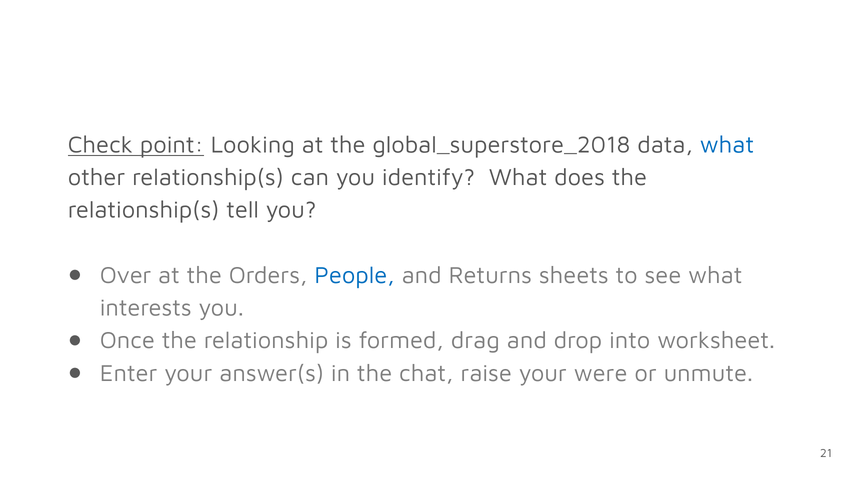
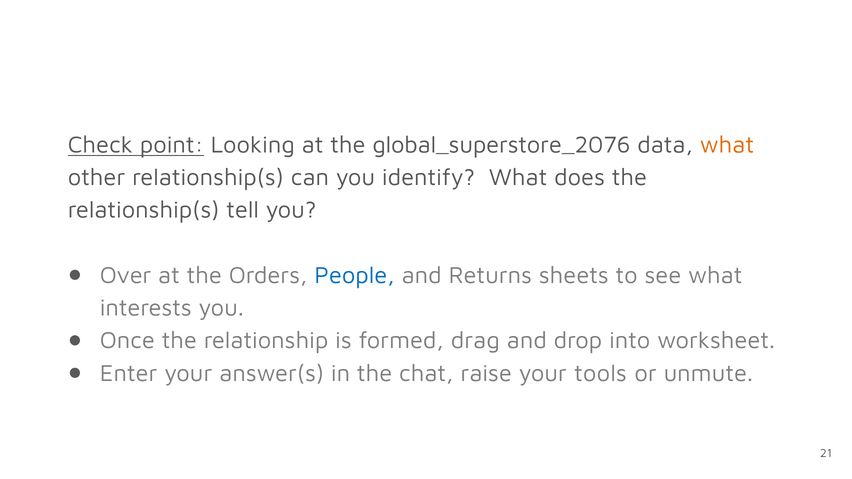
global_superstore_2018: global_superstore_2018 -> global_superstore_2076
what at (727, 145) colour: blue -> orange
were: were -> tools
